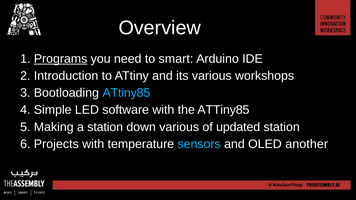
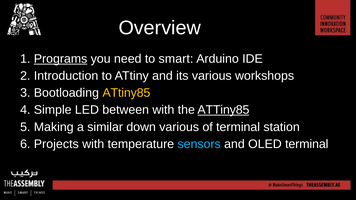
ATtiny85 at (126, 93) colour: light blue -> yellow
software: software -> between
ATTiny85 at (223, 110) underline: none -> present
a station: station -> similar
of updated: updated -> terminal
OLED another: another -> terminal
